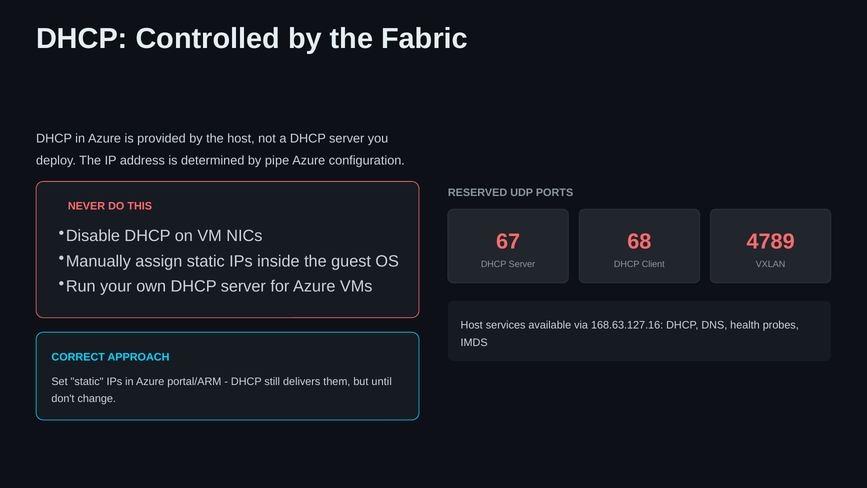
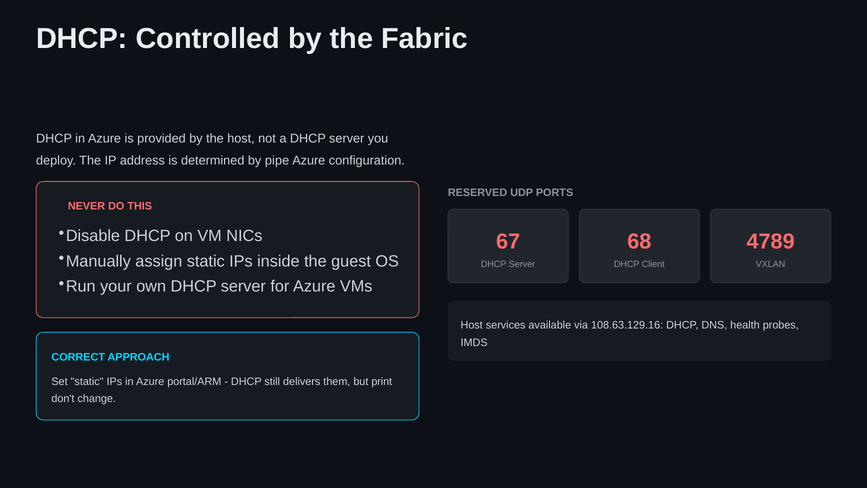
168.63.127.16: 168.63.127.16 -> 108.63.129.16
until: until -> print
